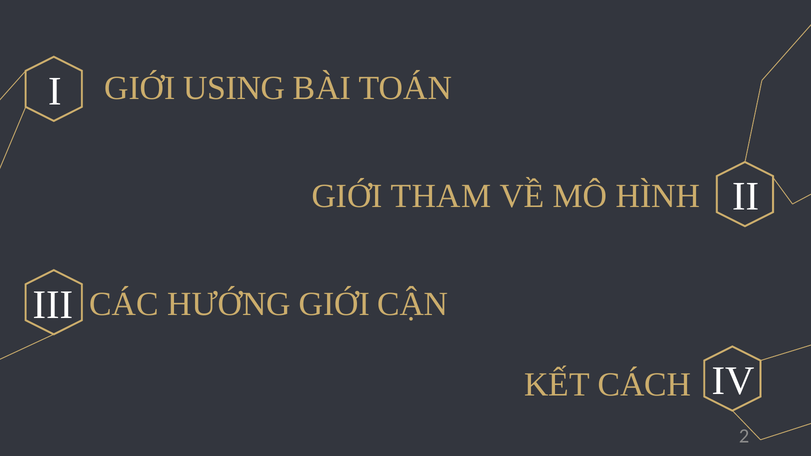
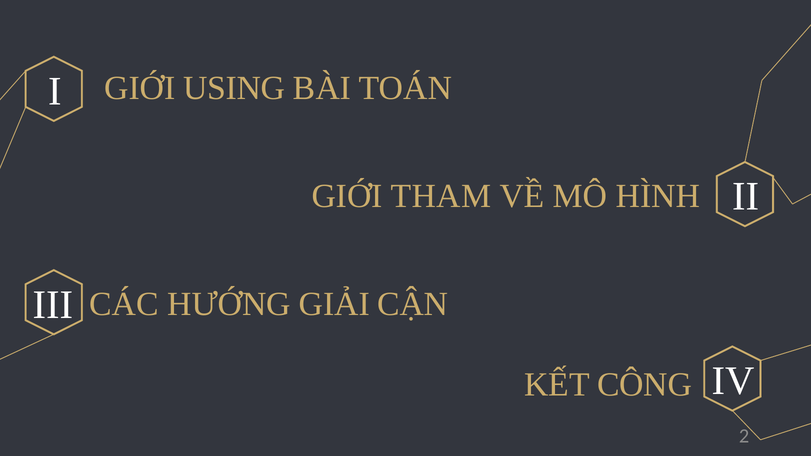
HƯỚNG GIỚI: GIỚI -> GIẢI
CÁCH: CÁCH -> CÔNG
